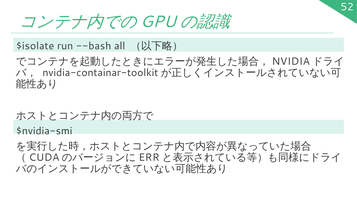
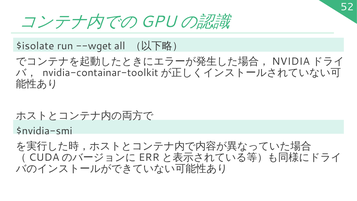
--bash: --bash -> --wget
